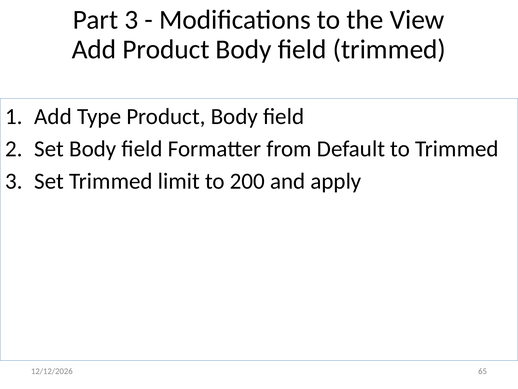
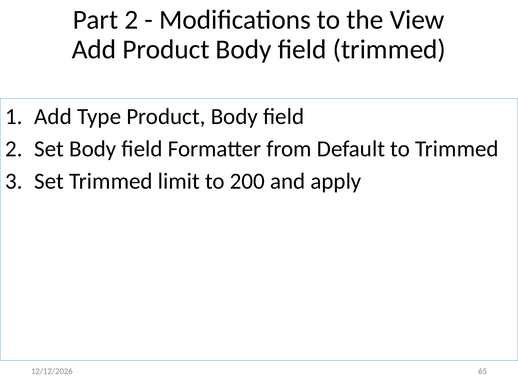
Part 3: 3 -> 2
